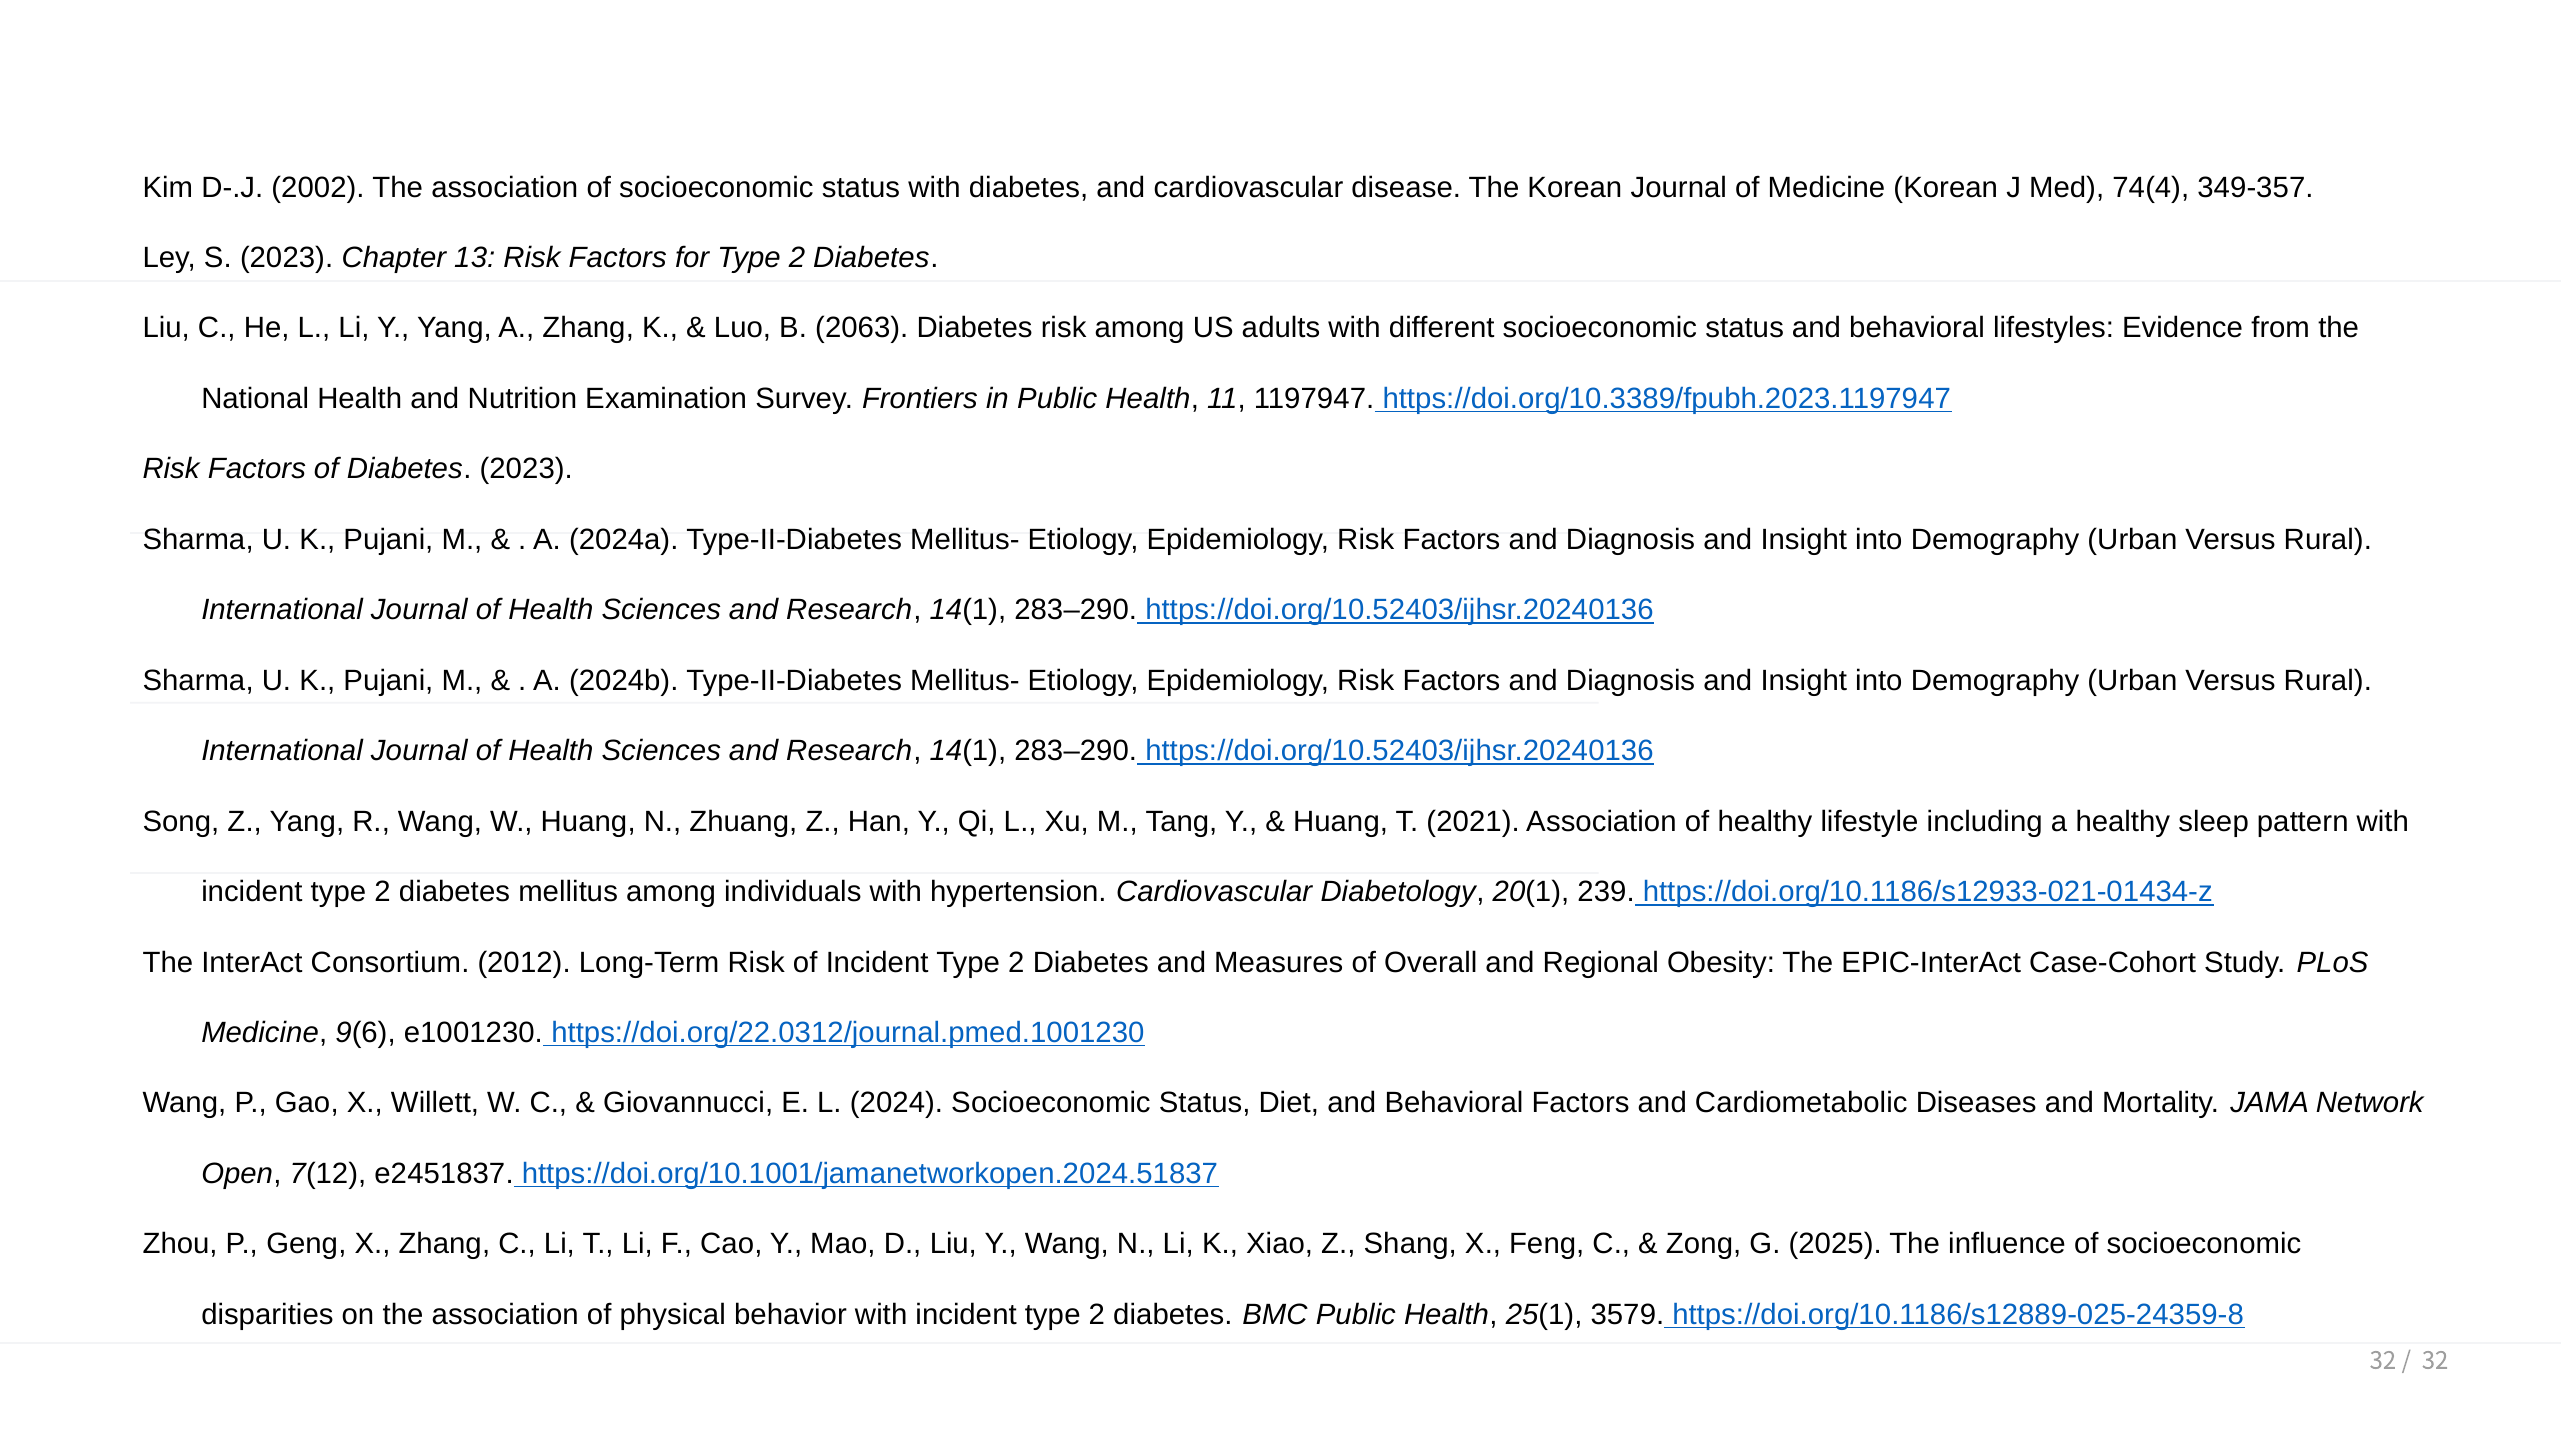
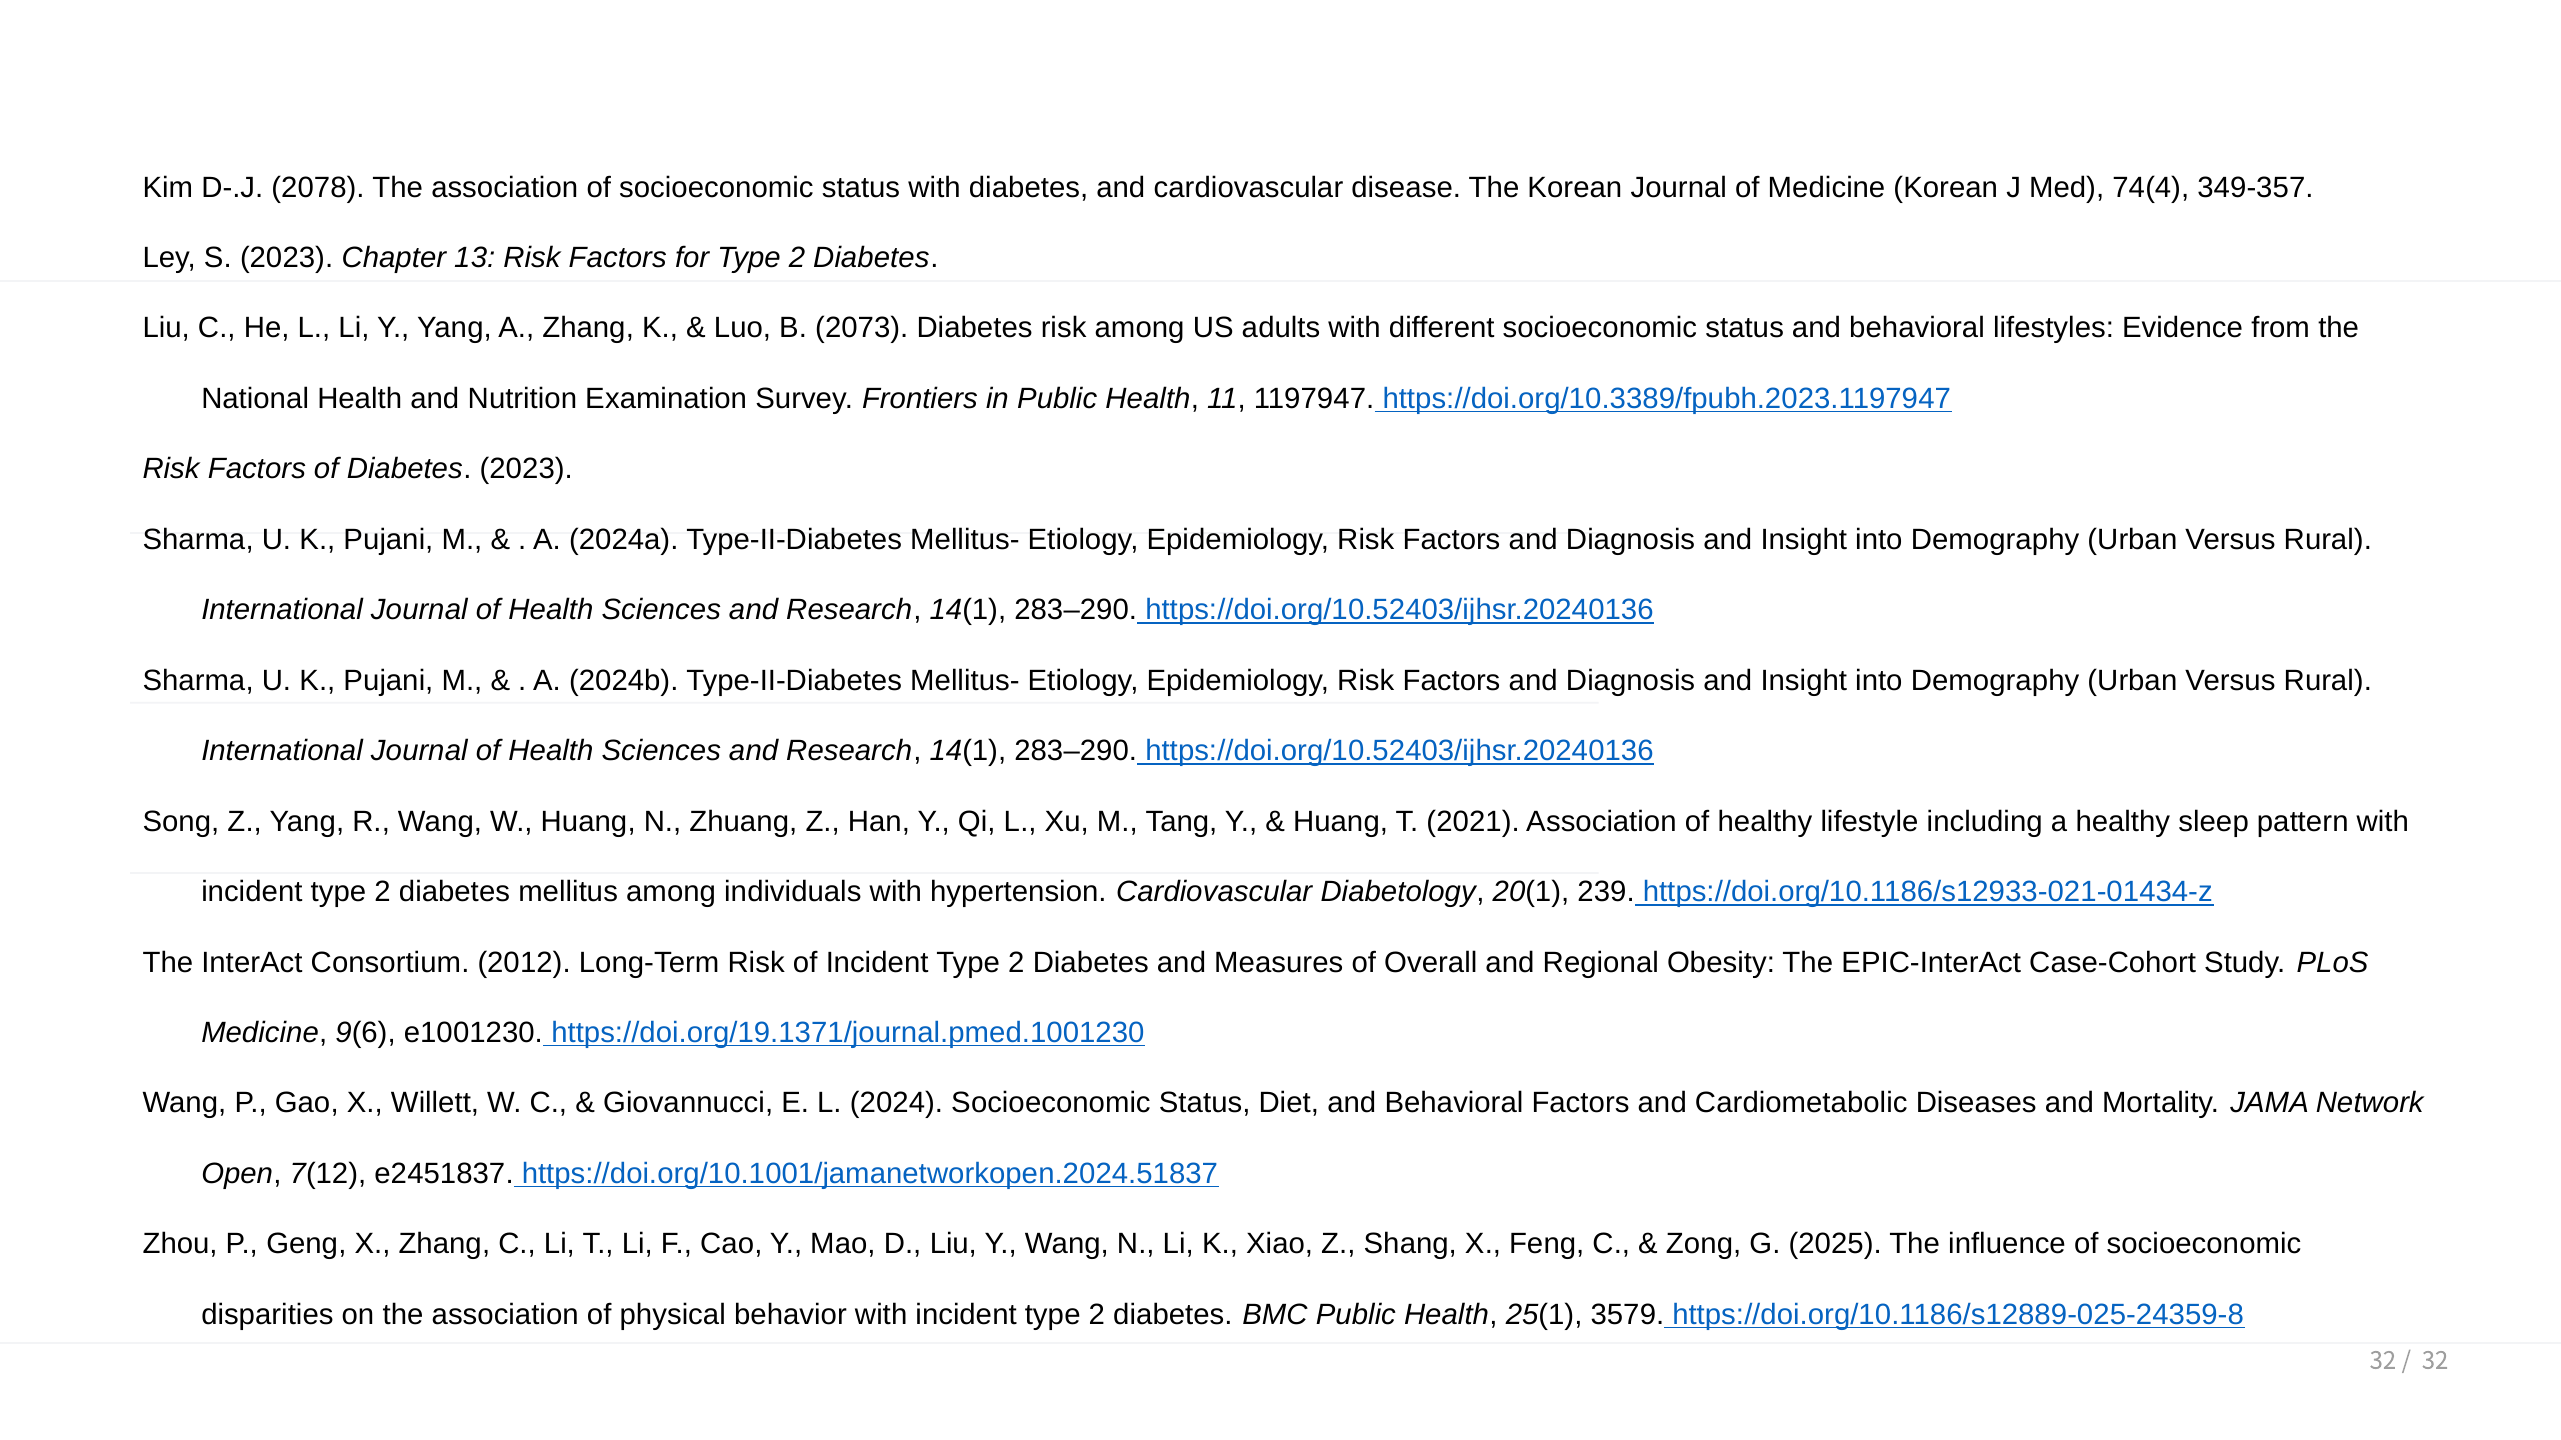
2002: 2002 -> 2078
2063: 2063 -> 2073
https://doi.org/22.0312/journal.pmed.1001230: https://doi.org/22.0312/journal.pmed.1001230 -> https://doi.org/19.1371/journal.pmed.1001230
